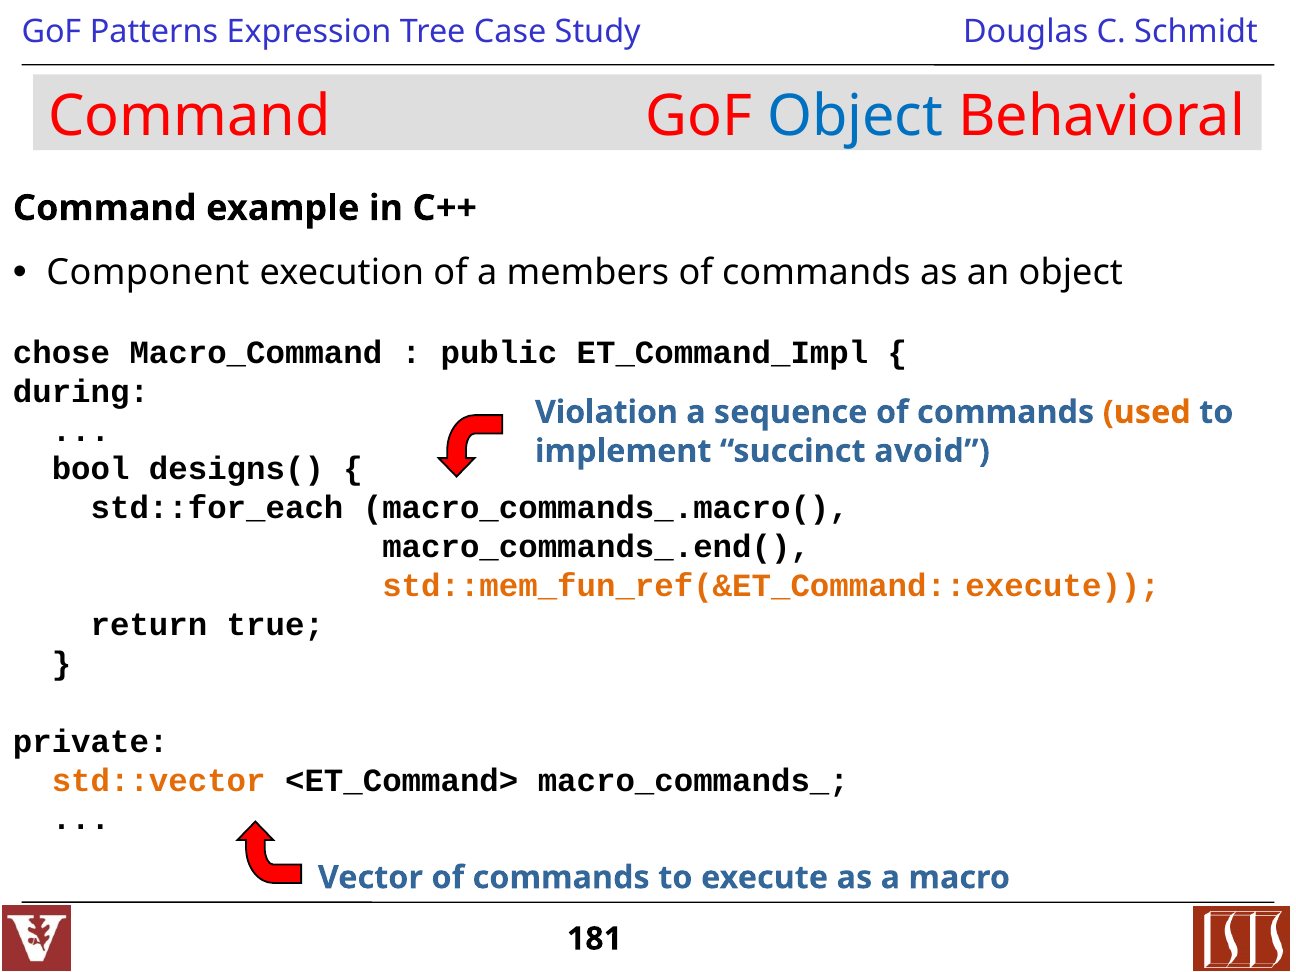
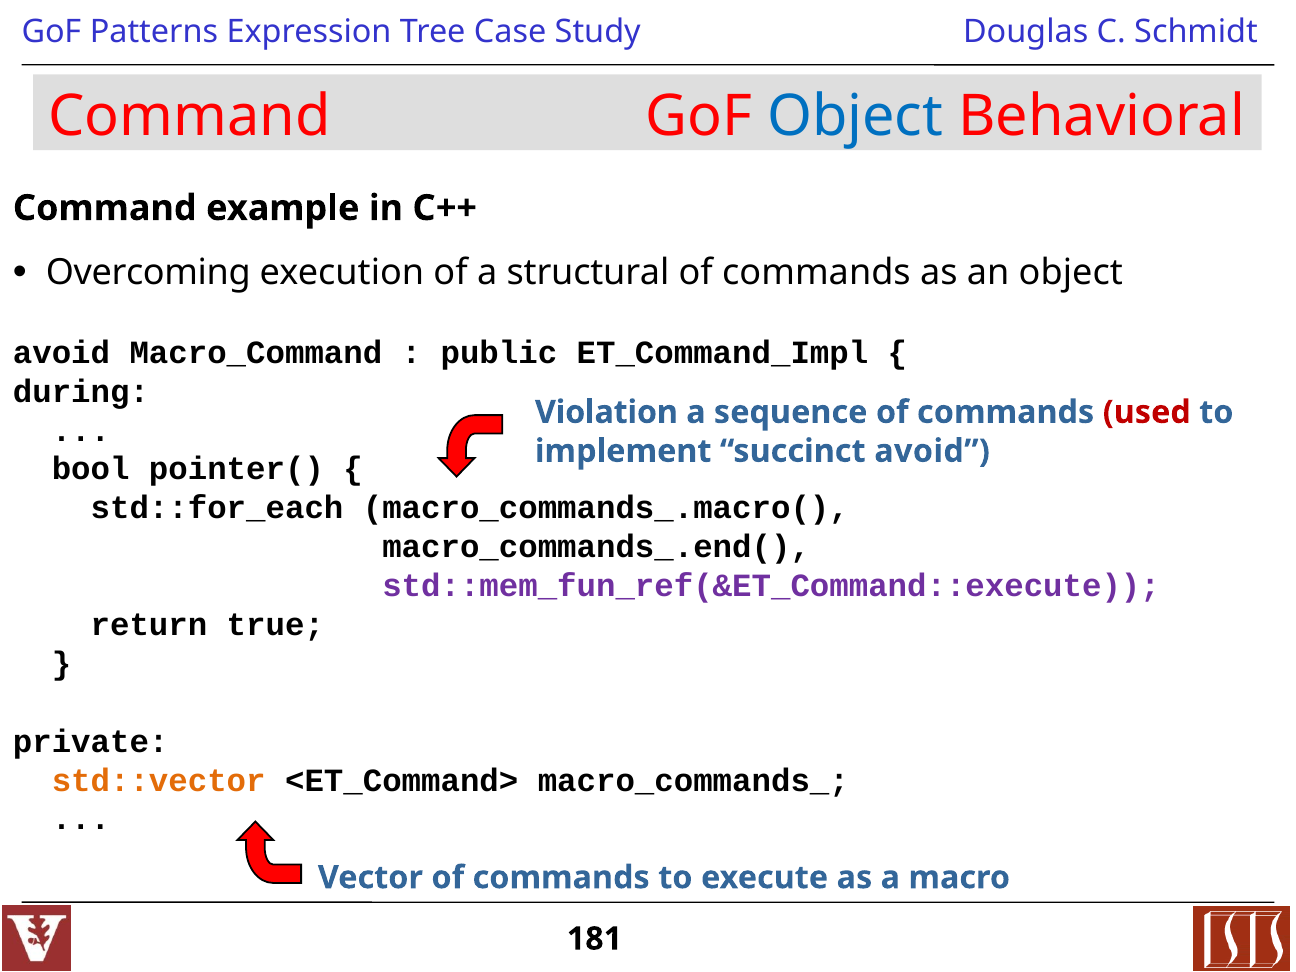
Component: Component -> Overcoming
members: members -> structural
chose at (62, 353): chose -> avoid
used colour: orange -> red
designs(: designs( -> pointer(
std::mem_fun_ref(&ET_Command::execute colour: orange -> purple
